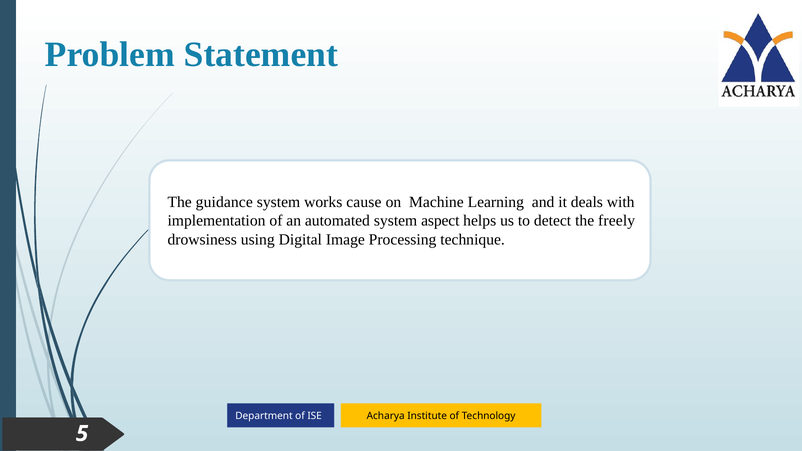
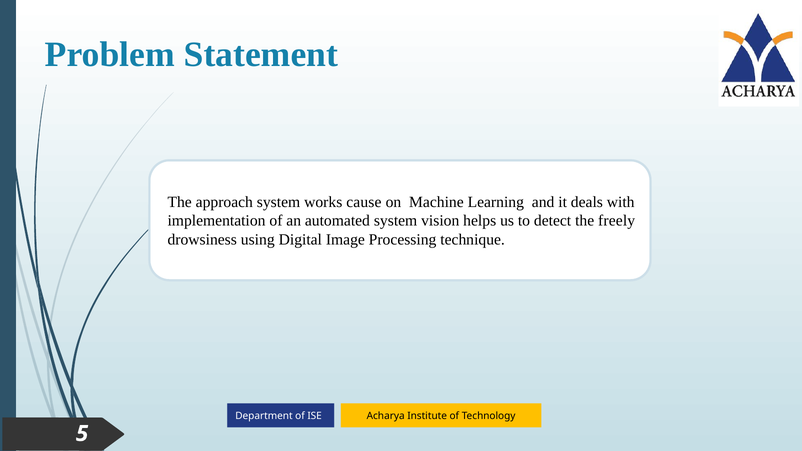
guidance: guidance -> approach
aspect: aspect -> vision
